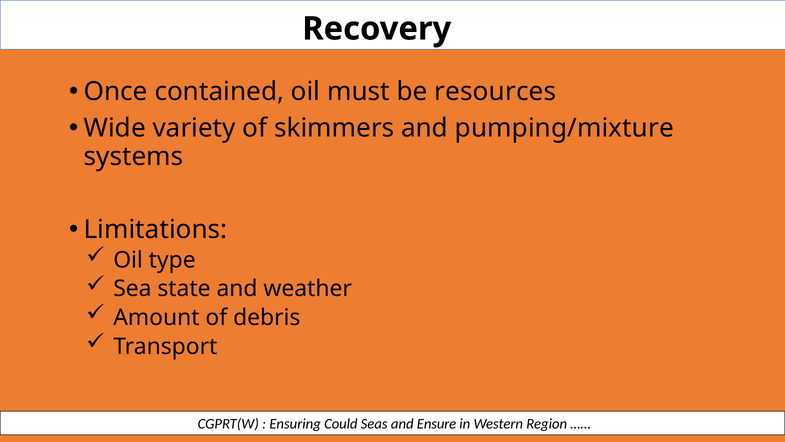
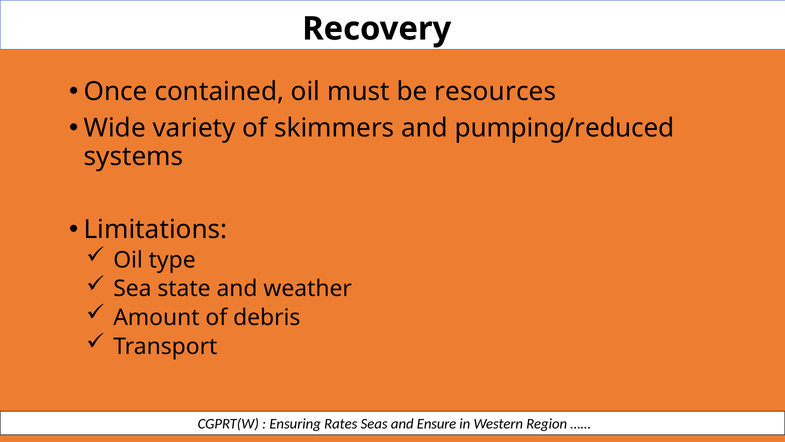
pumping/mixture: pumping/mixture -> pumping/reduced
Could: Could -> Rates
